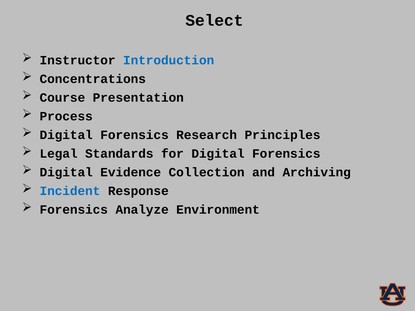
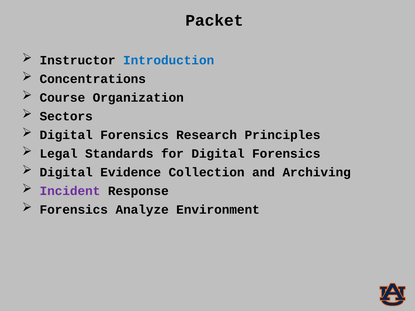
Select: Select -> Packet
Presentation: Presentation -> Organization
Process: Process -> Sectors
Incident colour: blue -> purple
